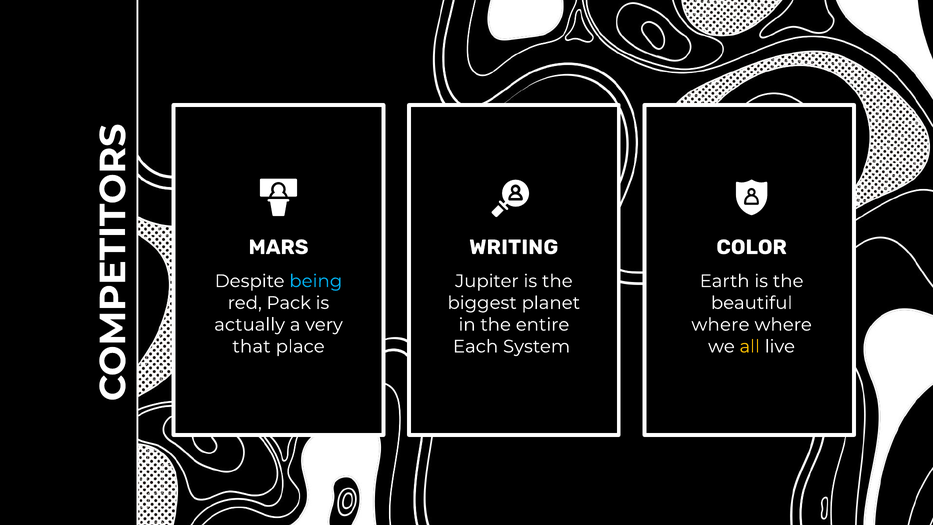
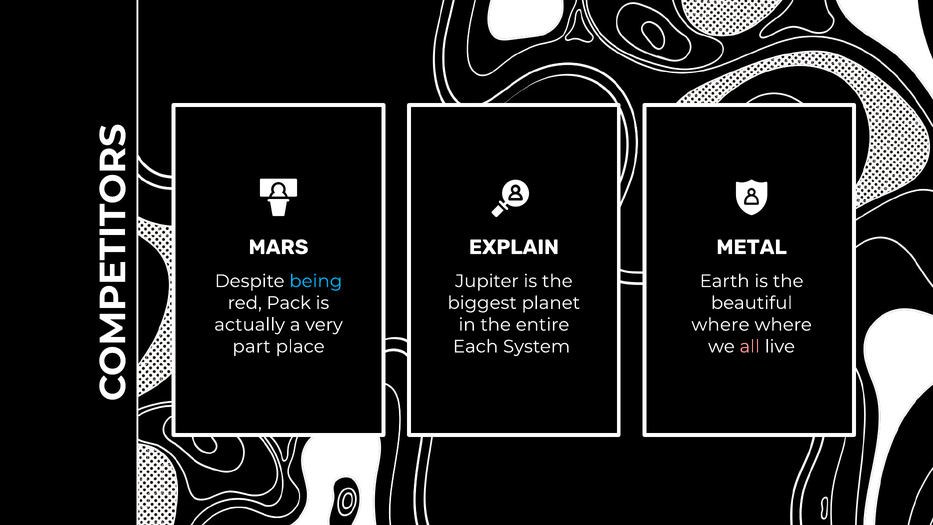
WRITING: WRITING -> EXPLAIN
COLOR: COLOR -> METAL
that: that -> part
all colour: yellow -> pink
